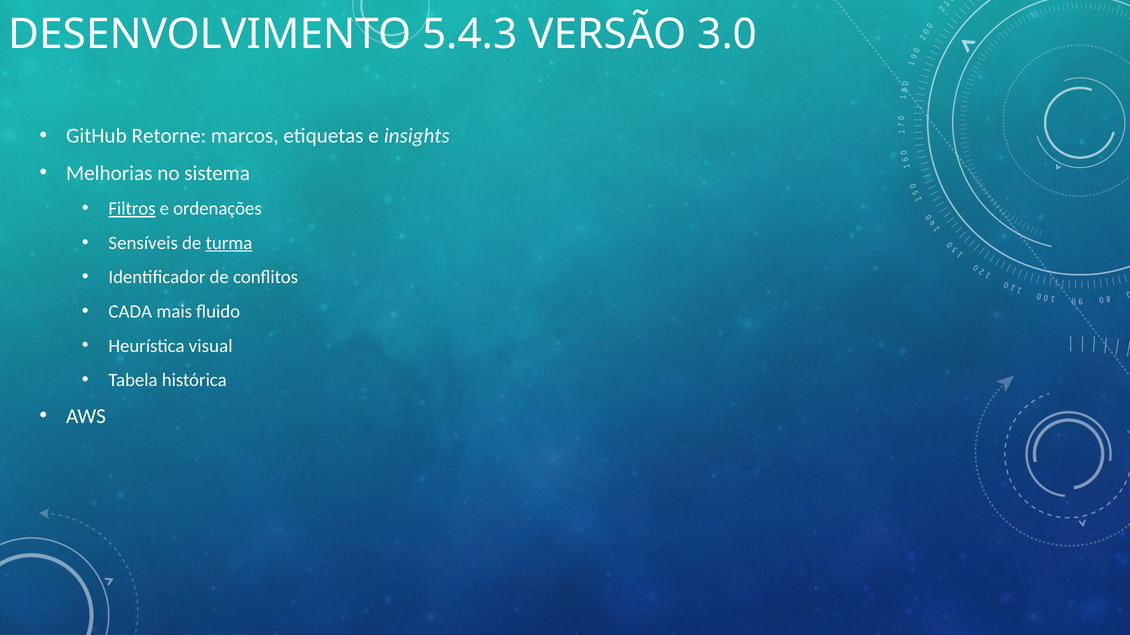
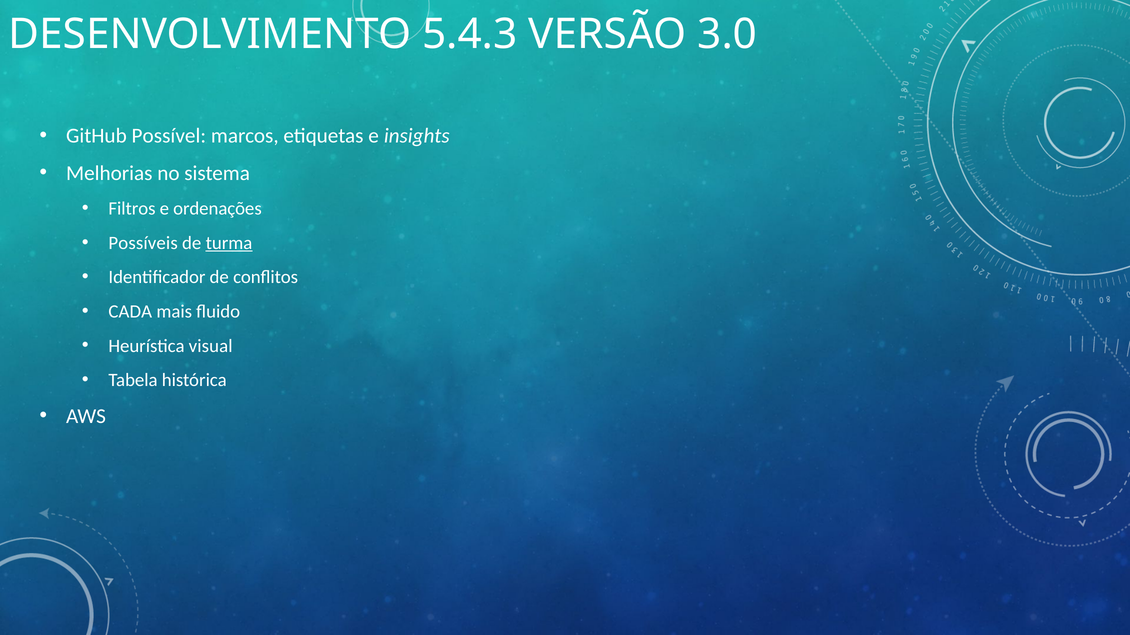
Retorne: Retorne -> Possível
Filtros underline: present -> none
Sensíveis: Sensíveis -> Possíveis
